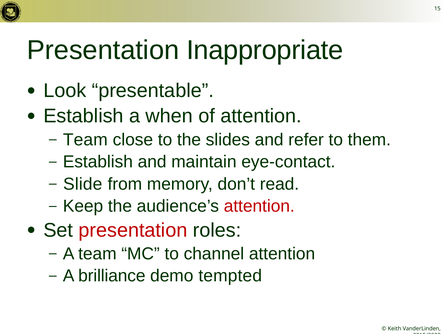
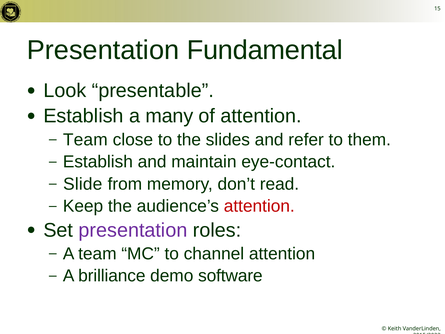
Inappropriate: Inappropriate -> Fundamental
when: when -> many
presentation at (133, 230) colour: red -> purple
tempted: tempted -> software
